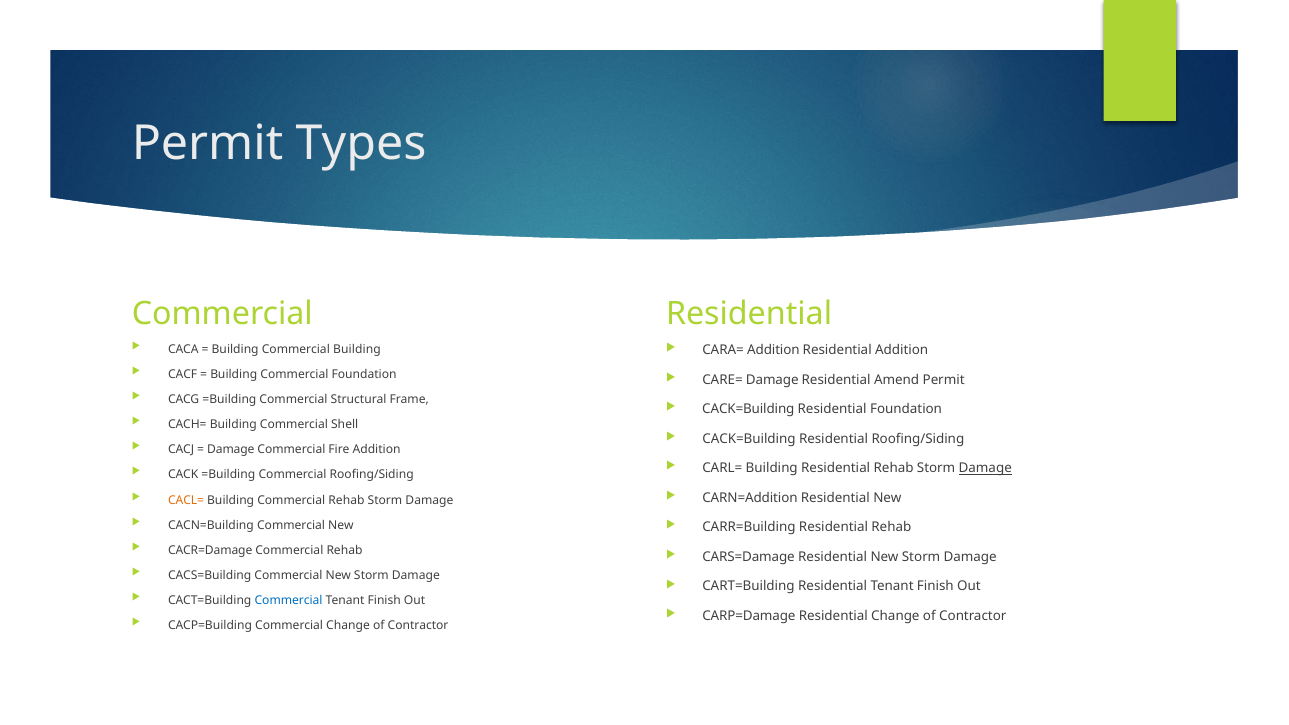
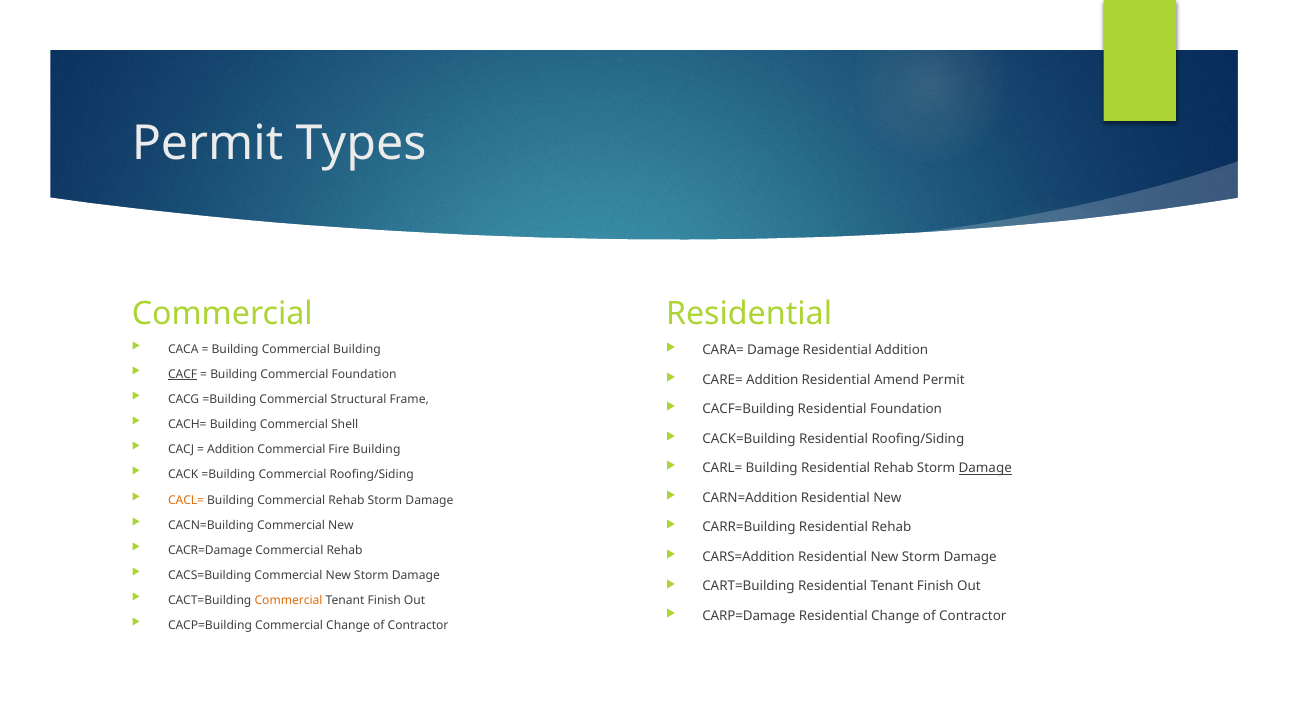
CARA= Addition: Addition -> Damage
CACF underline: none -> present
CARE= Damage: Damage -> Addition
CACK=Building at (748, 409): CACK=Building -> CACF=Building
Damage at (231, 450): Damage -> Addition
Fire Addition: Addition -> Building
CARS=Damage: CARS=Damage -> CARS=Addition
Commercial at (289, 601) colour: blue -> orange
